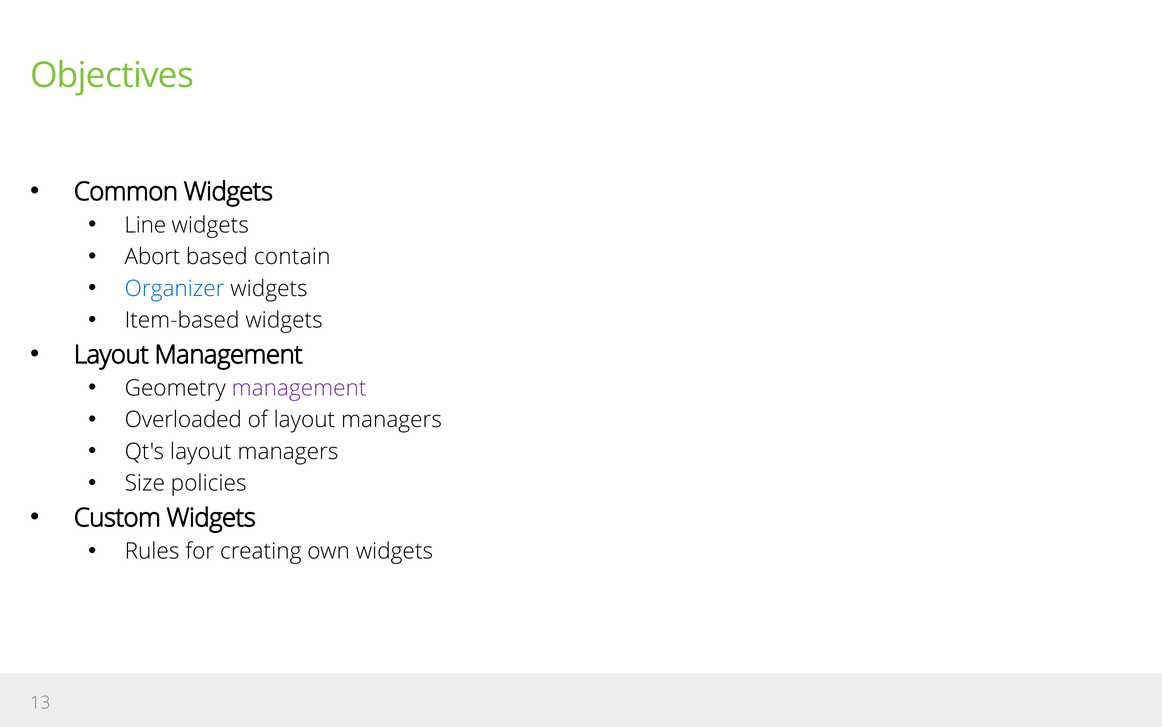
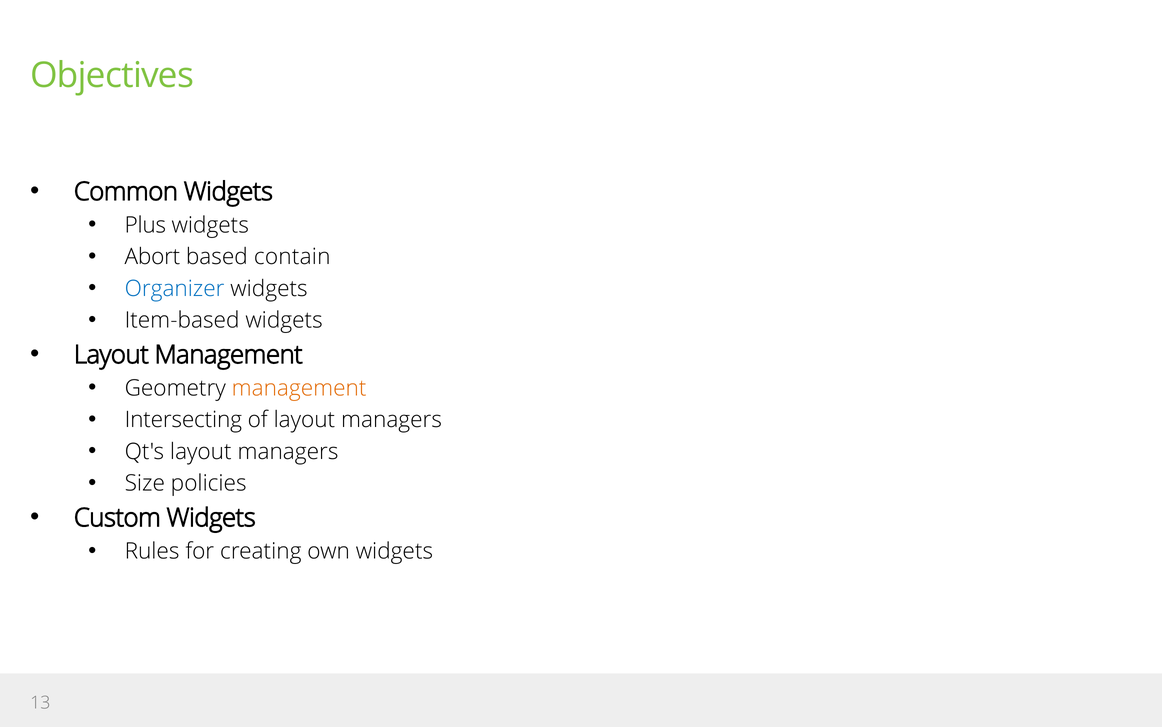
Line: Line -> Plus
management at (299, 388) colour: purple -> orange
Overloaded: Overloaded -> Intersecting
